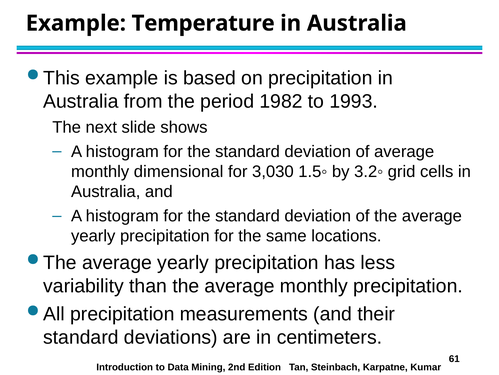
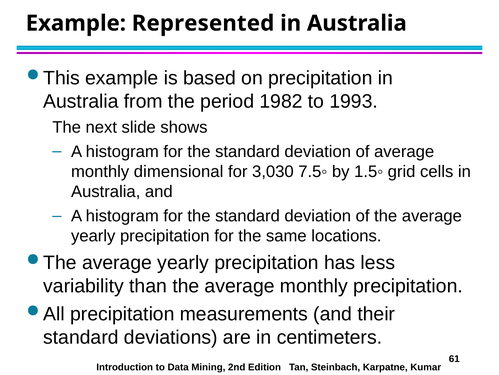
Temperature: Temperature -> Represented
1.5◦: 1.5◦ -> 7.5◦
3.2◦: 3.2◦ -> 1.5◦
